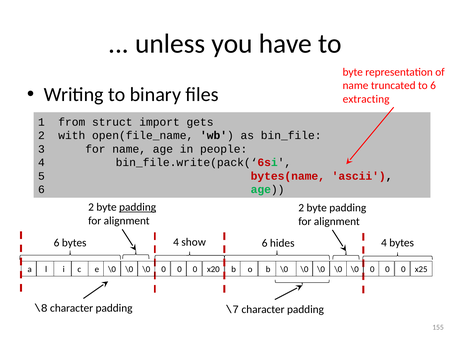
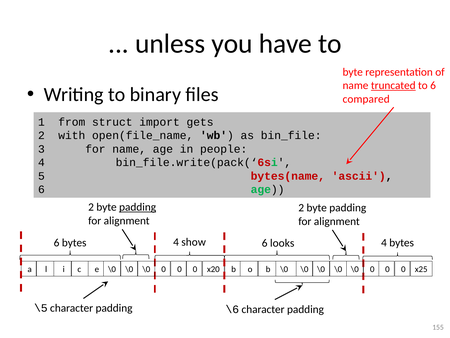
truncated underline: none -> present
extracting: extracting -> compared
hides: hides -> looks
\8: \8 -> \5
\7: \7 -> \6
